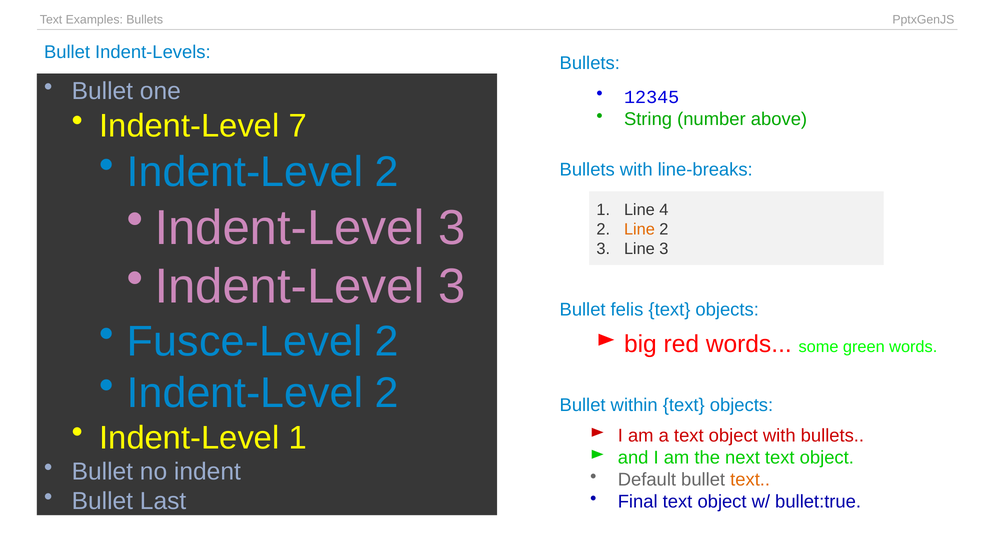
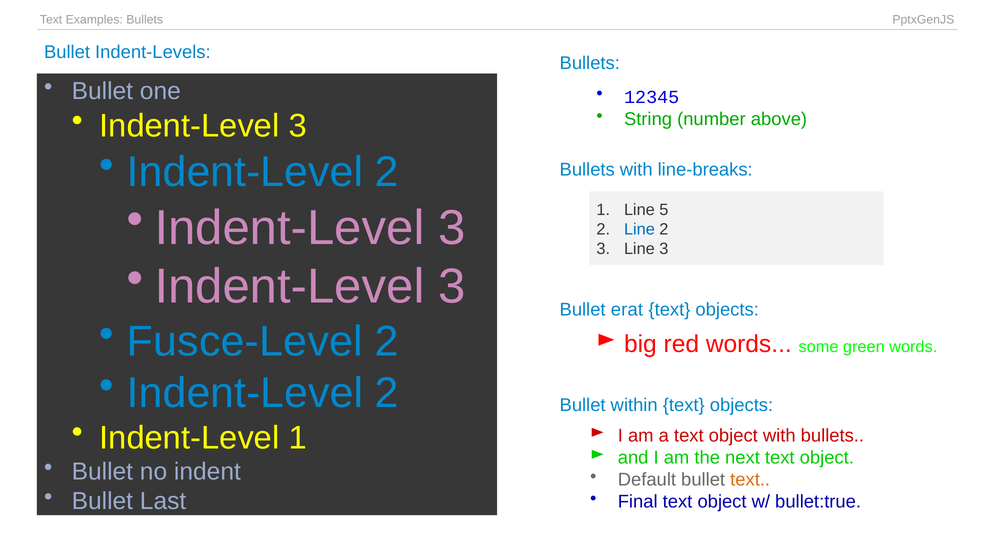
7 at (298, 126): 7 -> 3
4: 4 -> 5
Line at (639, 229) colour: orange -> blue
felis: felis -> erat
